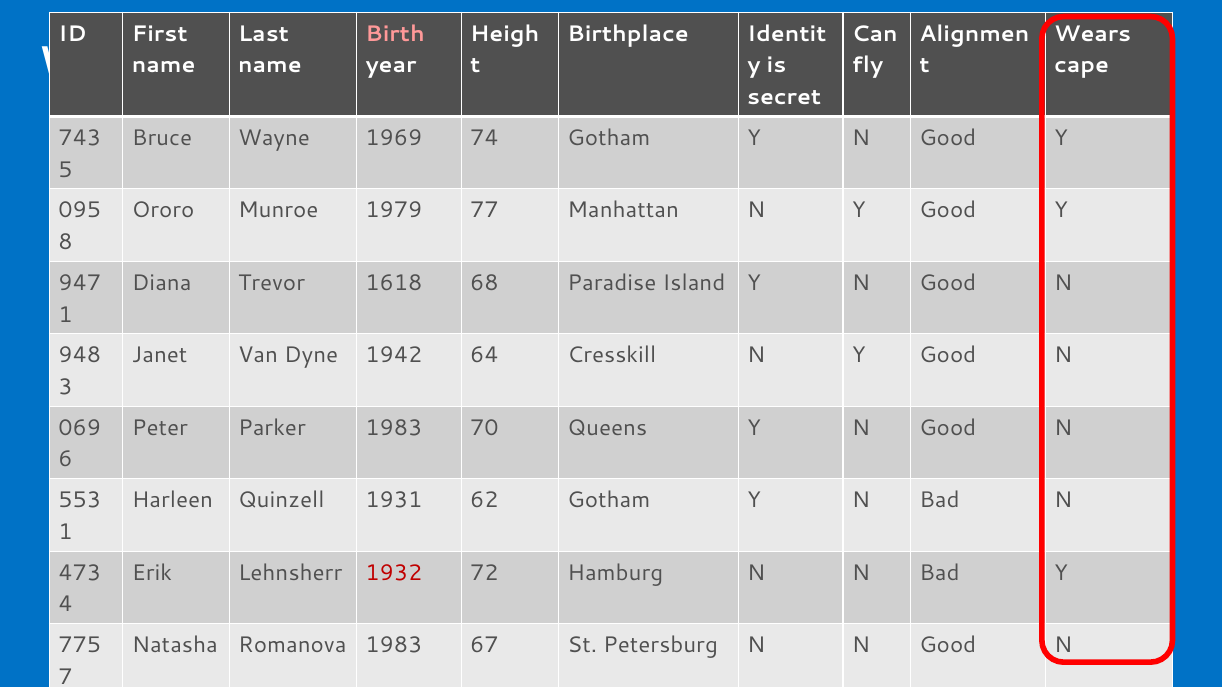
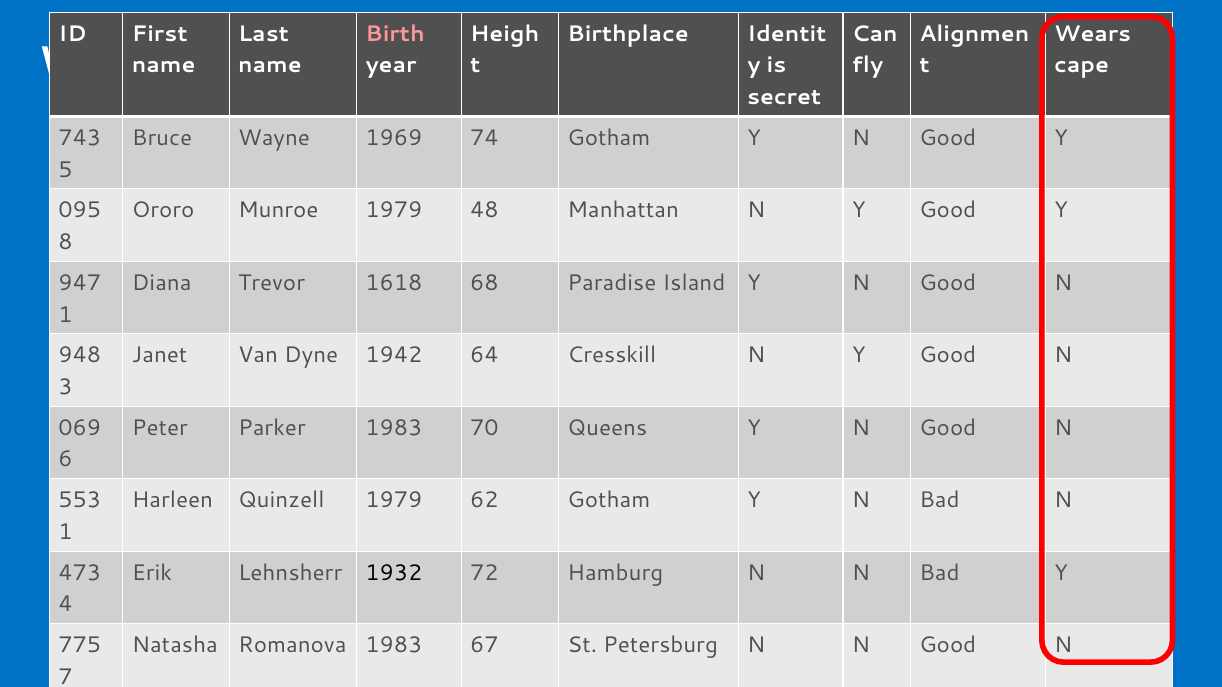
77: 77 -> 48
Quinzell 1931: 1931 -> 1979
1932 colour: red -> black
